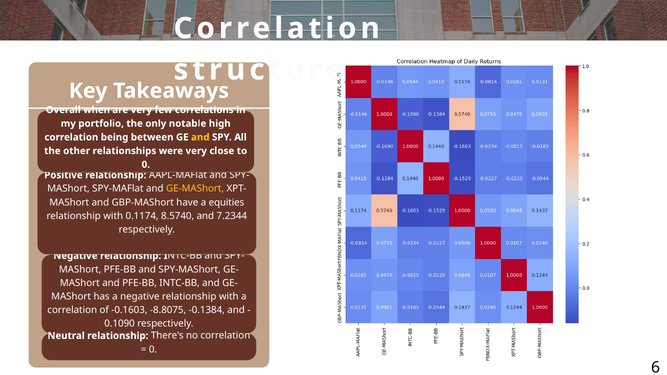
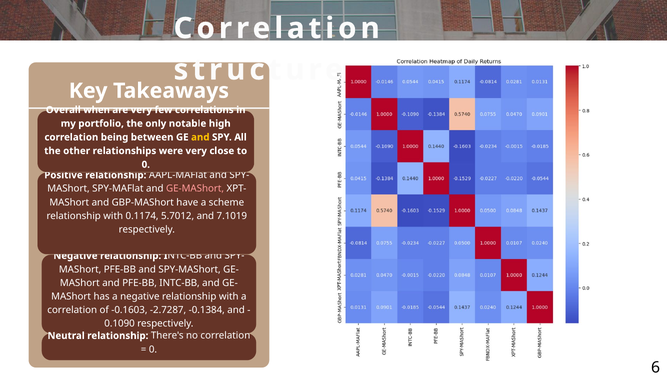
GE-MAShort colour: yellow -> pink
equities: equities -> scheme
8.5740: 8.5740 -> 5.7012
7.2344: 7.2344 -> 7.1019
-8.8075: -8.8075 -> -2.7287
